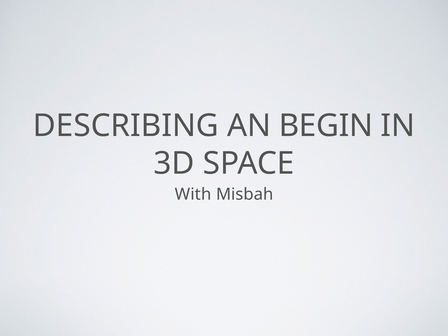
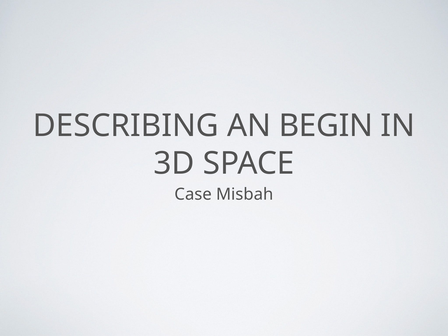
With: With -> Case
